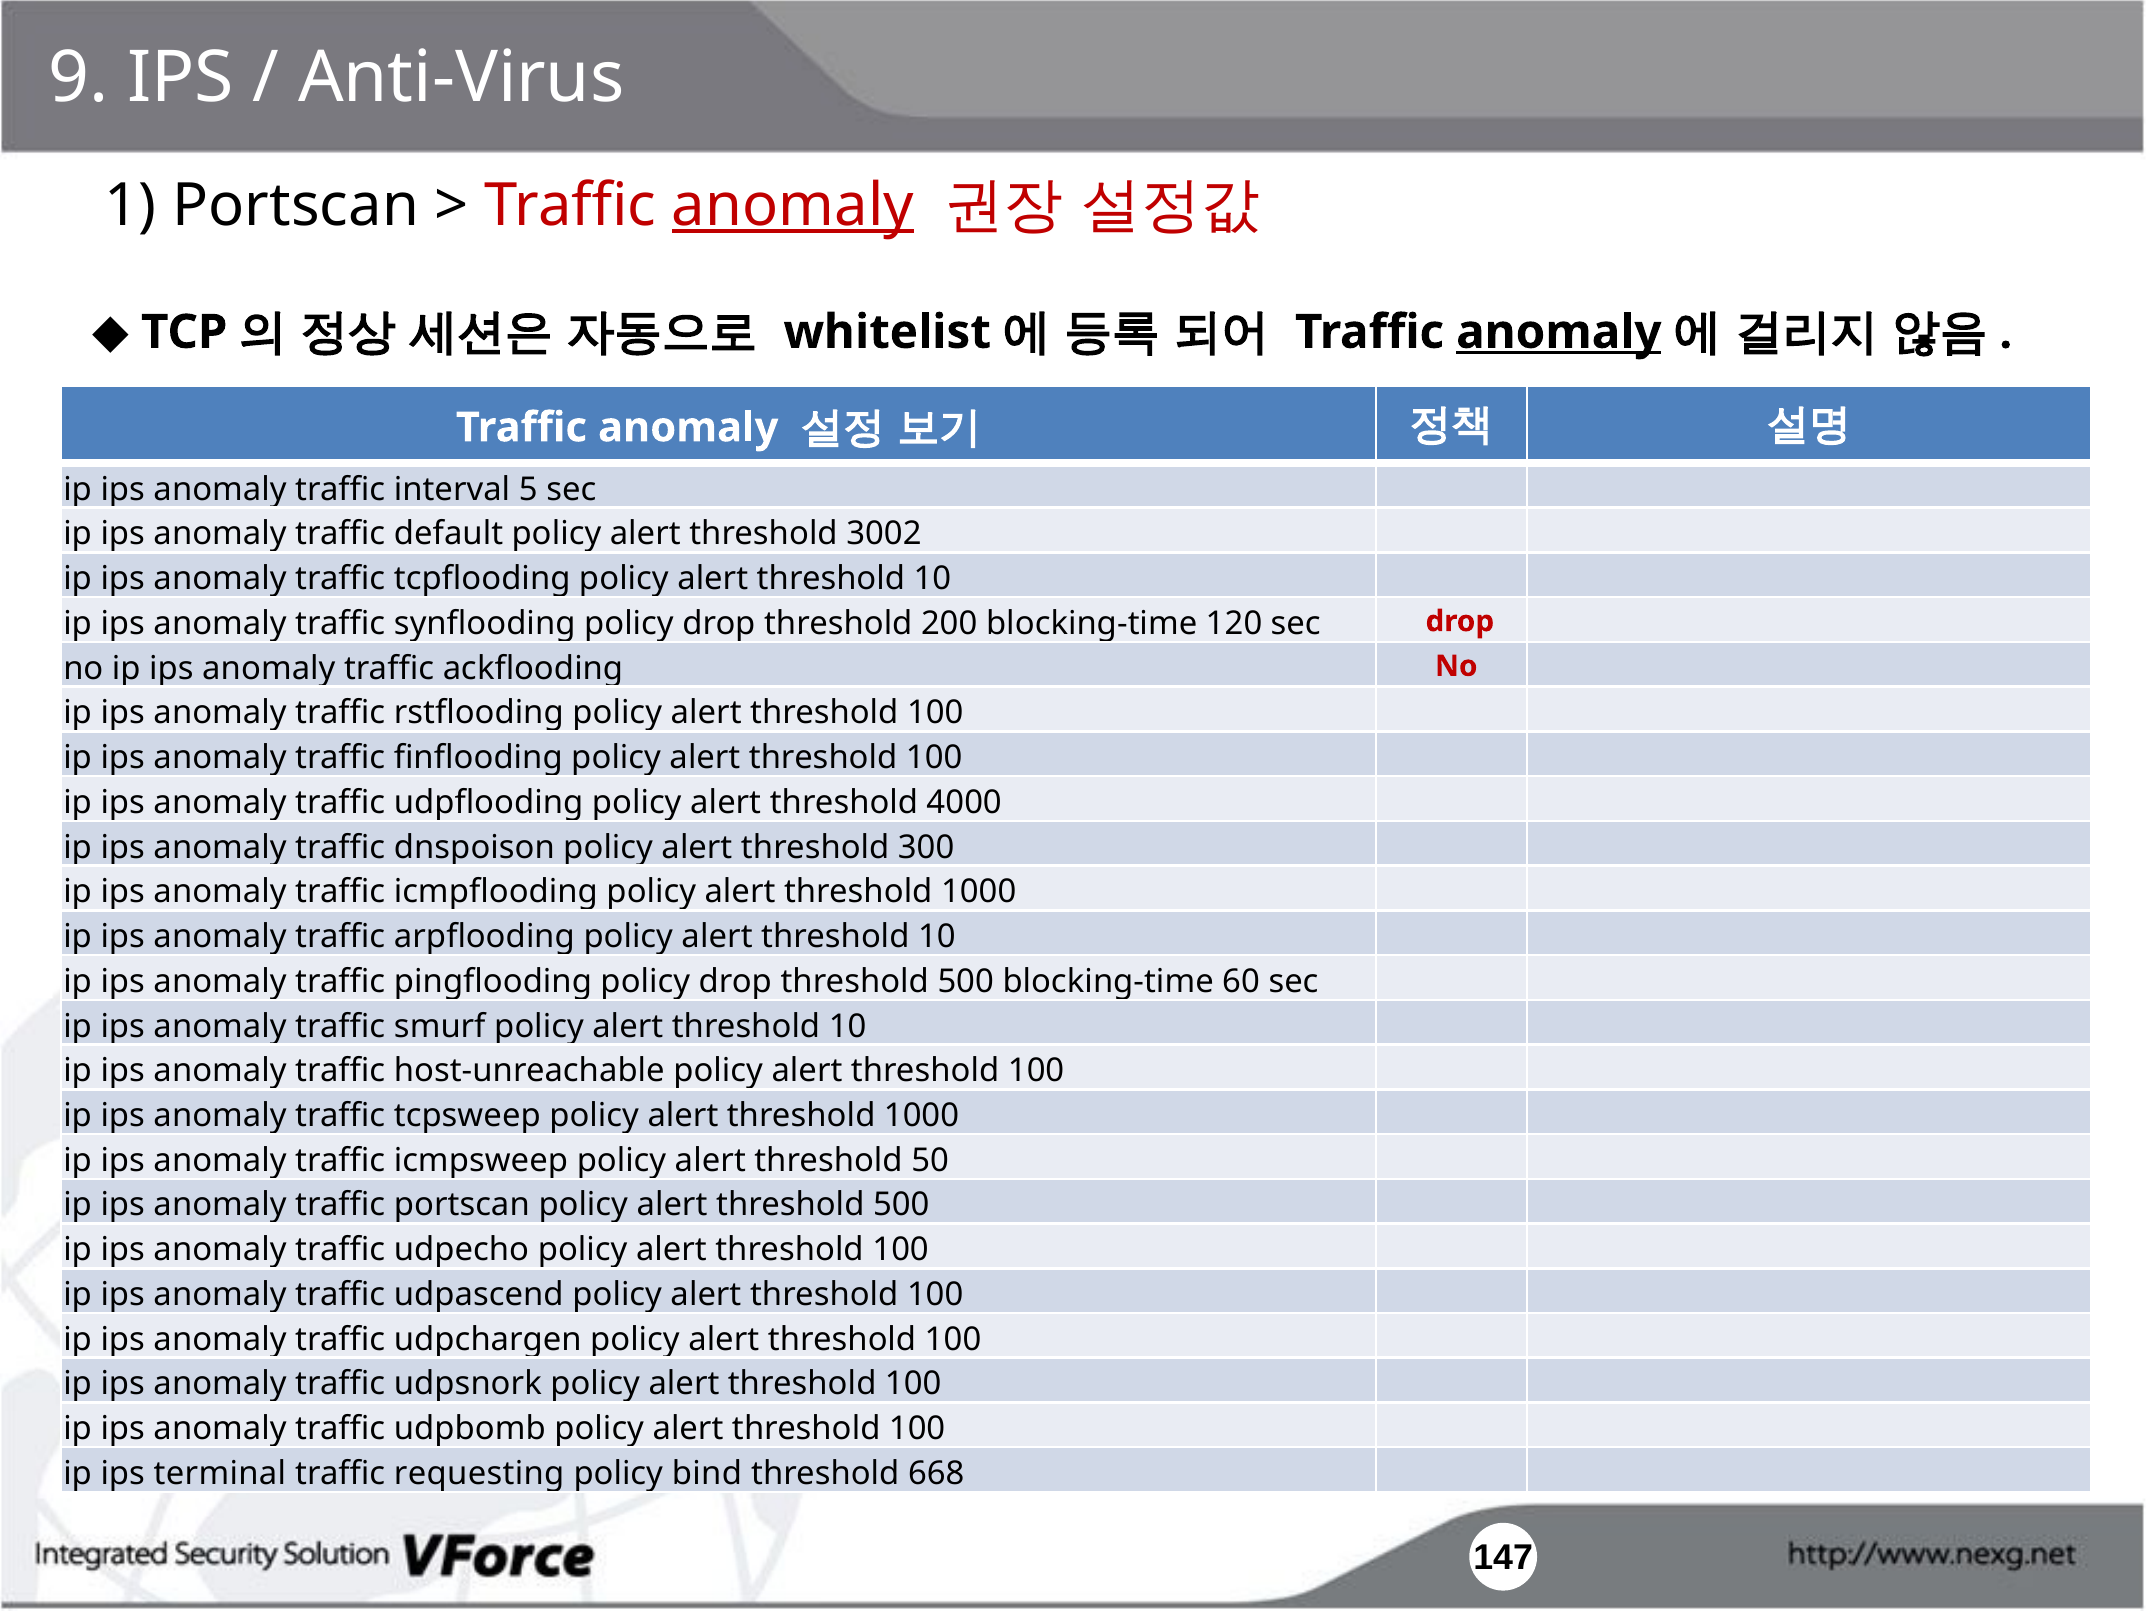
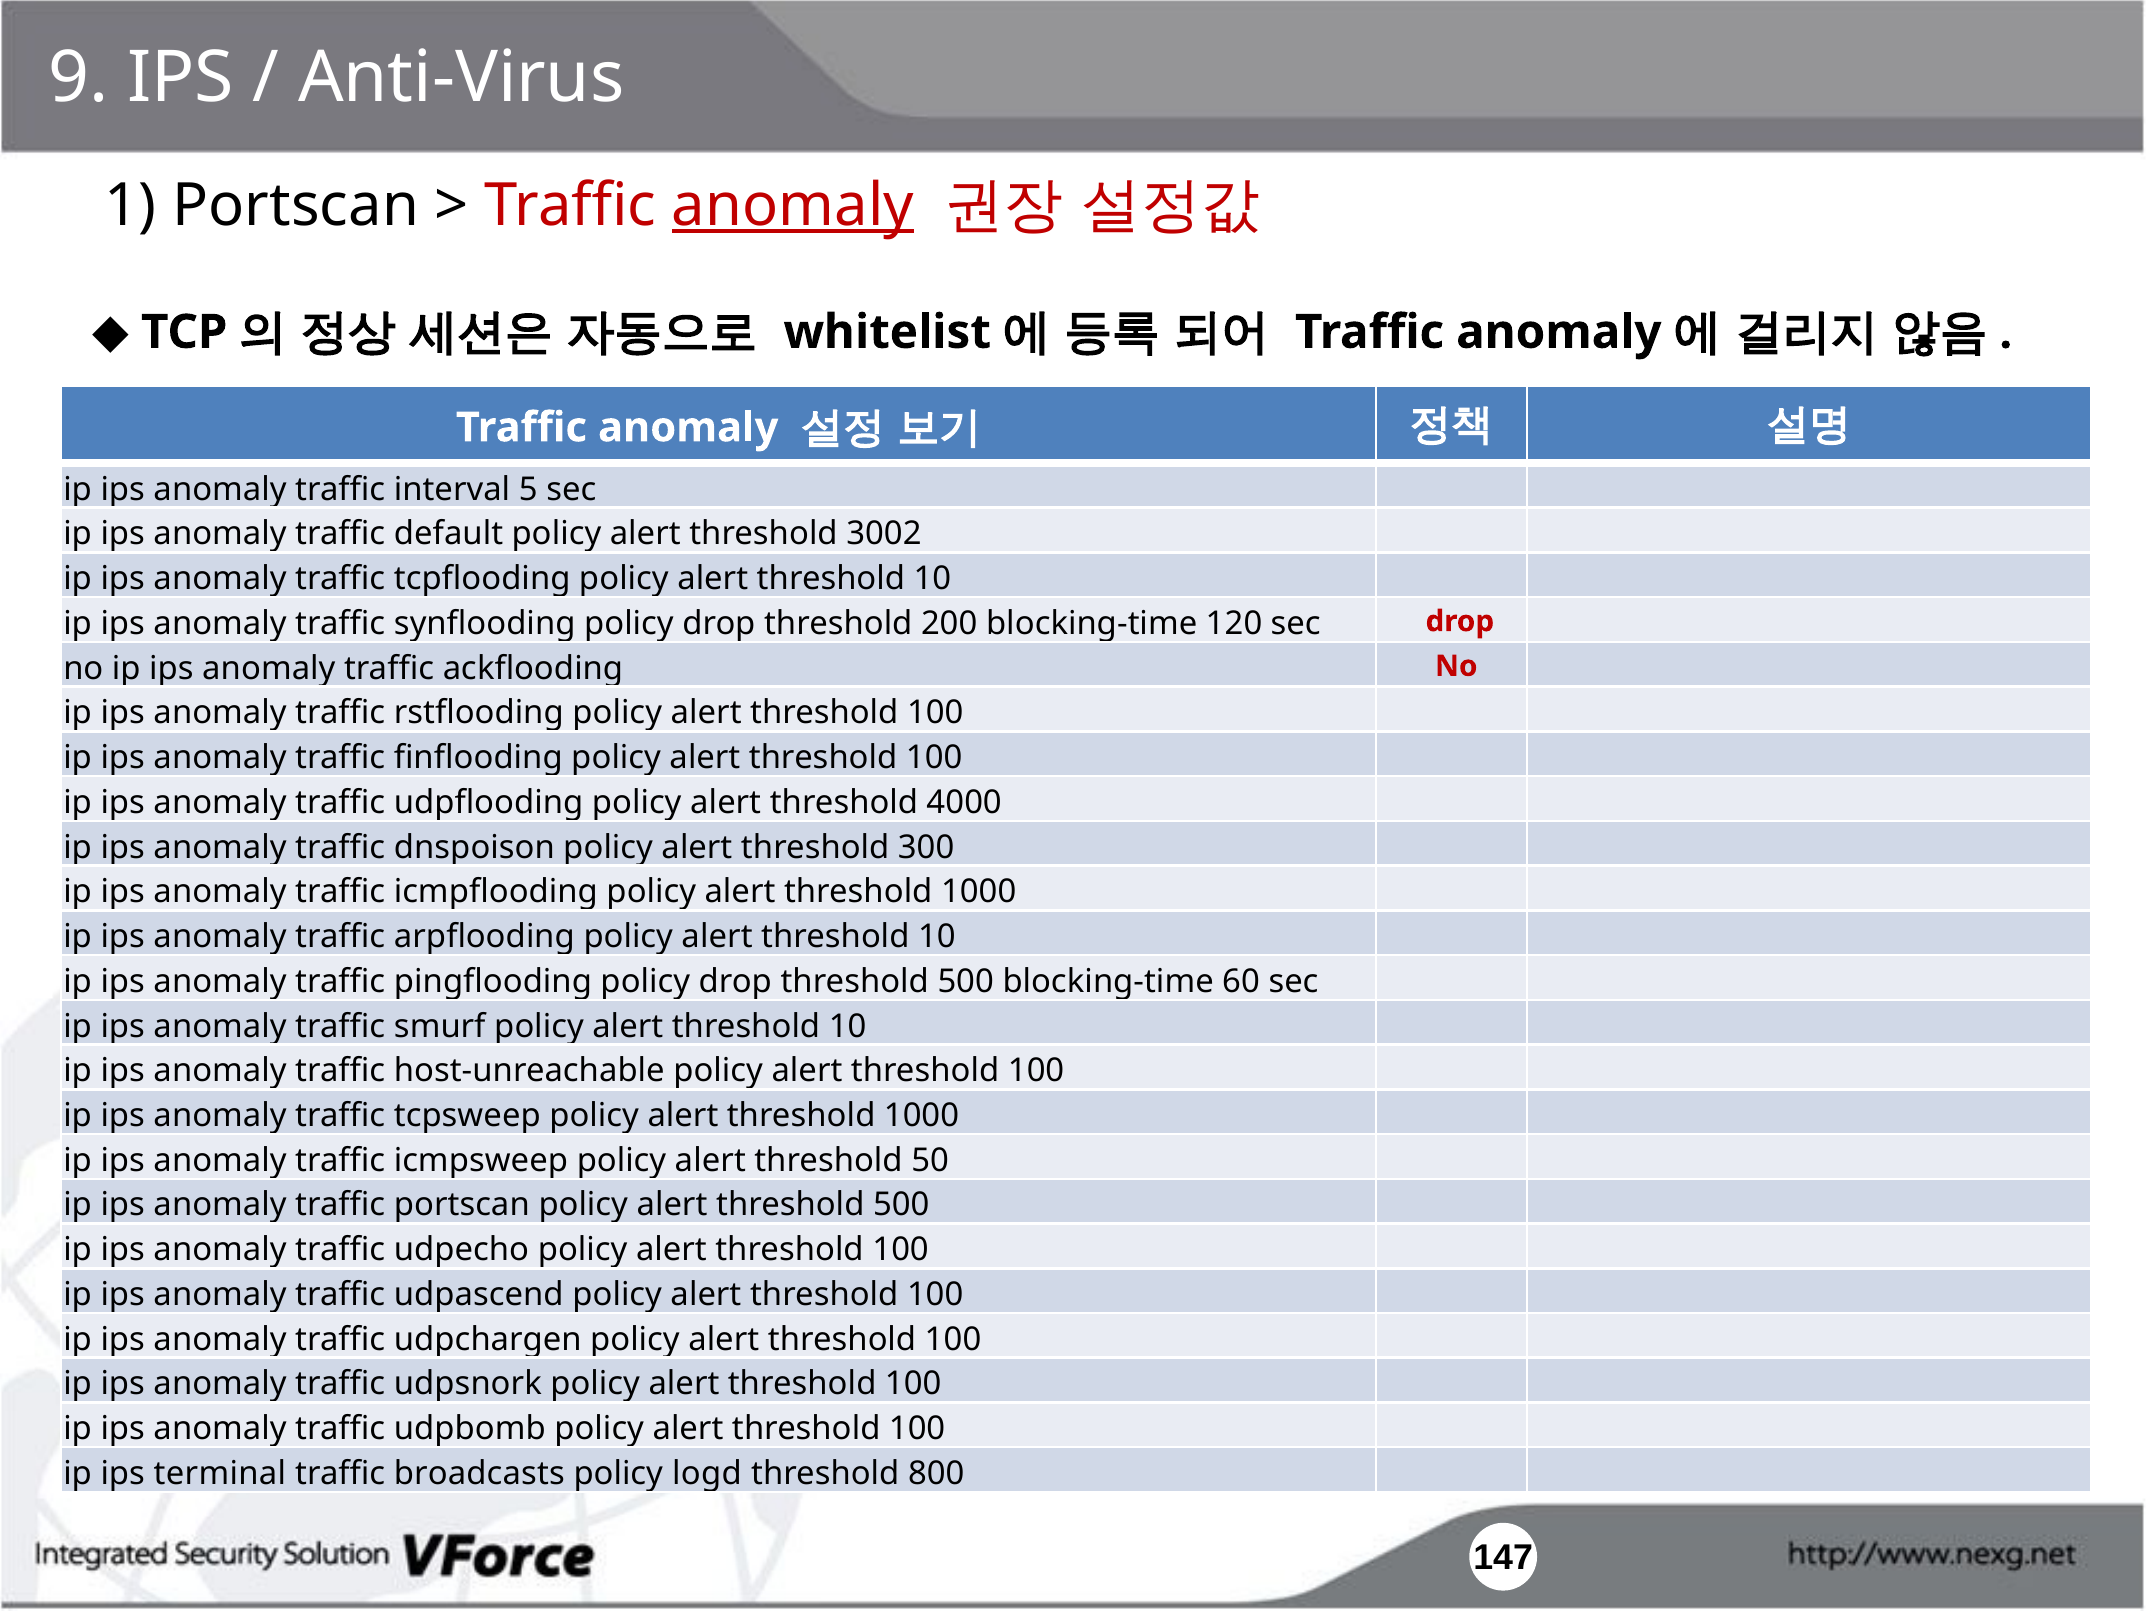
anomaly at (1559, 332) underline: present -> none
requesting: requesting -> broadcasts
bind: bind -> logd
668: 668 -> 800
